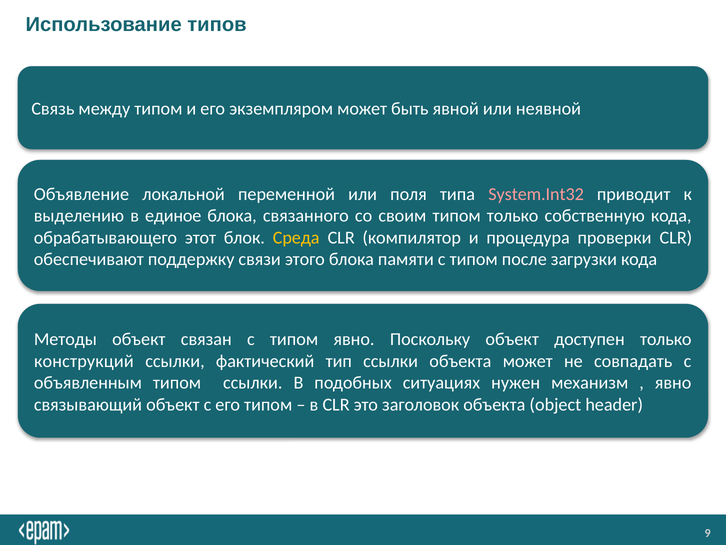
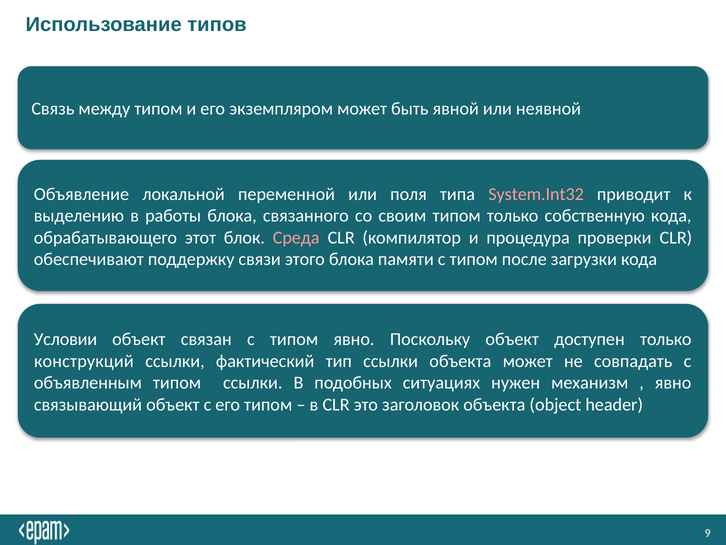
единое: единое -> работы
Среда colour: yellow -> pink
Методы: Методы -> Условии
